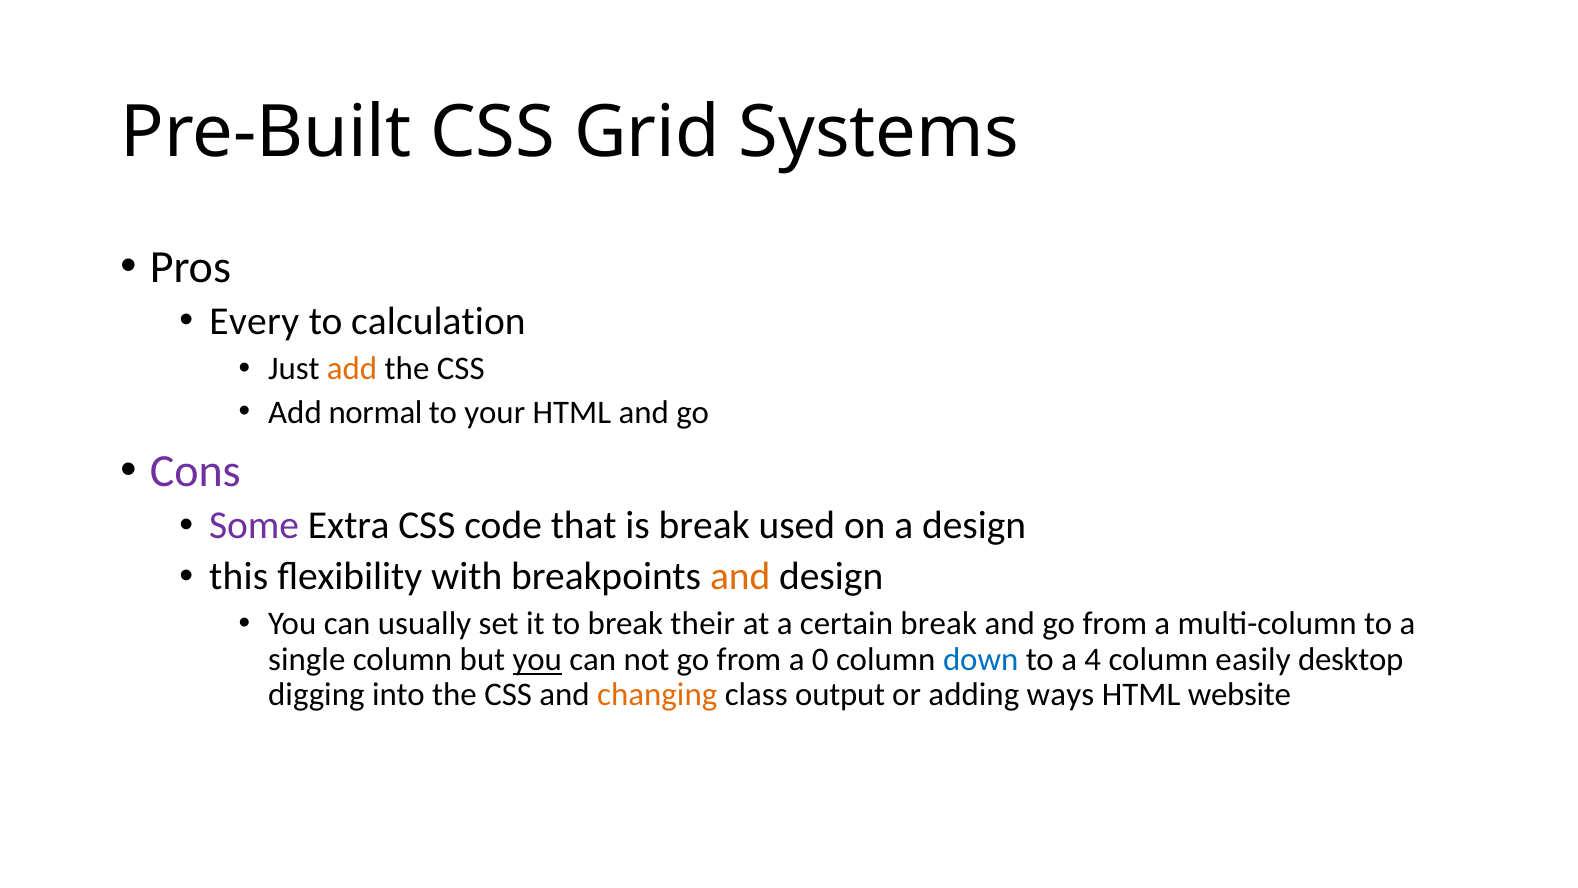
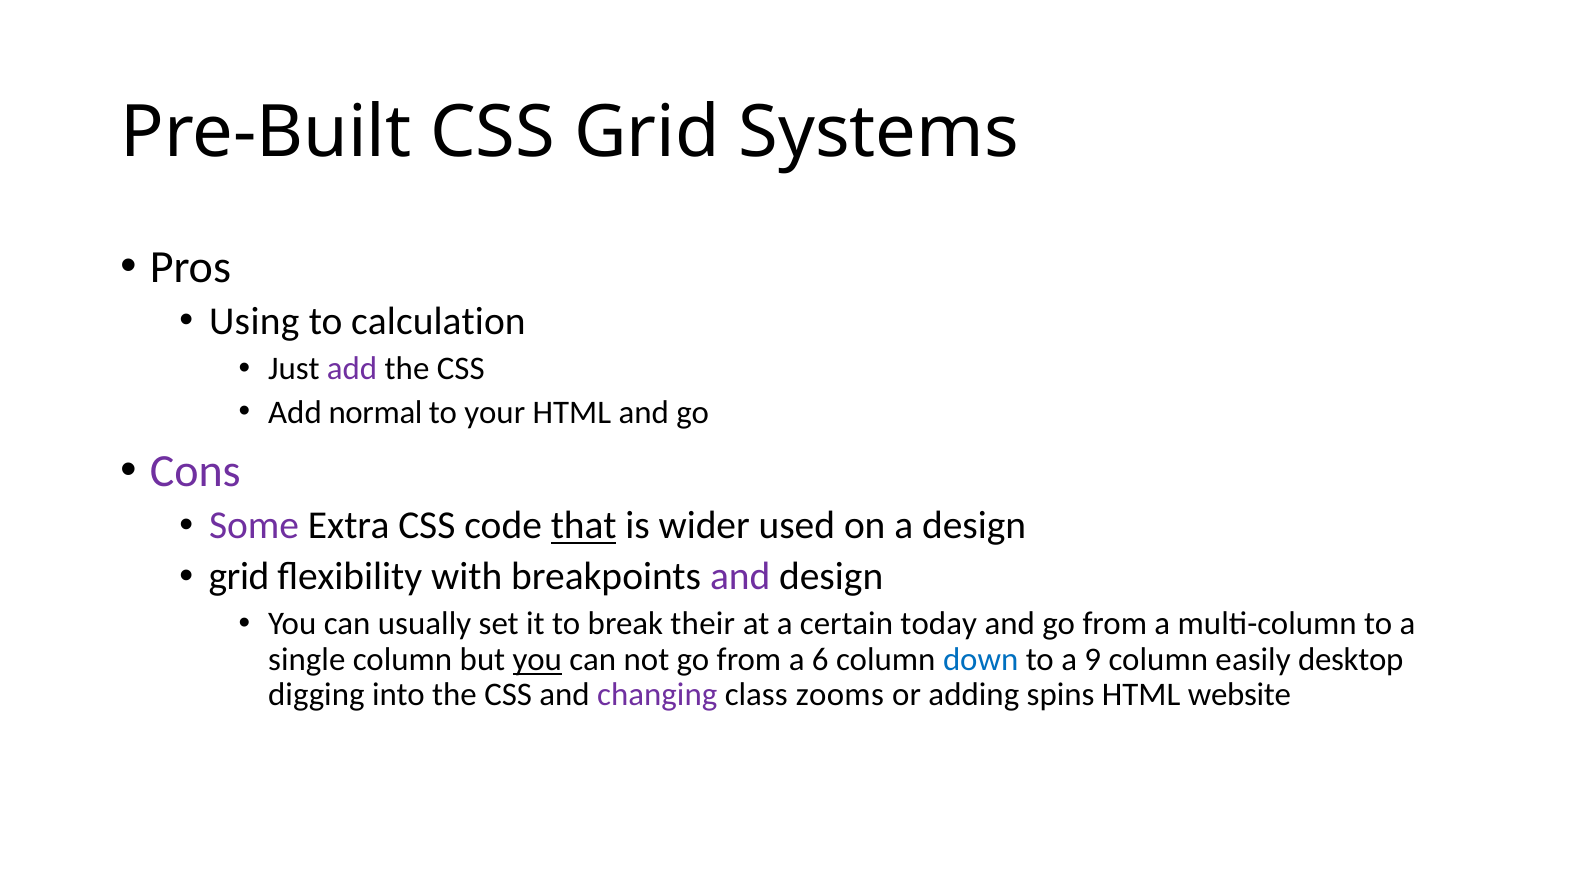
Every: Every -> Using
add at (352, 368) colour: orange -> purple
that underline: none -> present
is break: break -> wider
this at (239, 576): this -> grid
and at (740, 576) colour: orange -> purple
certain break: break -> today
0: 0 -> 6
4: 4 -> 9
changing colour: orange -> purple
output: output -> zooms
ways: ways -> spins
